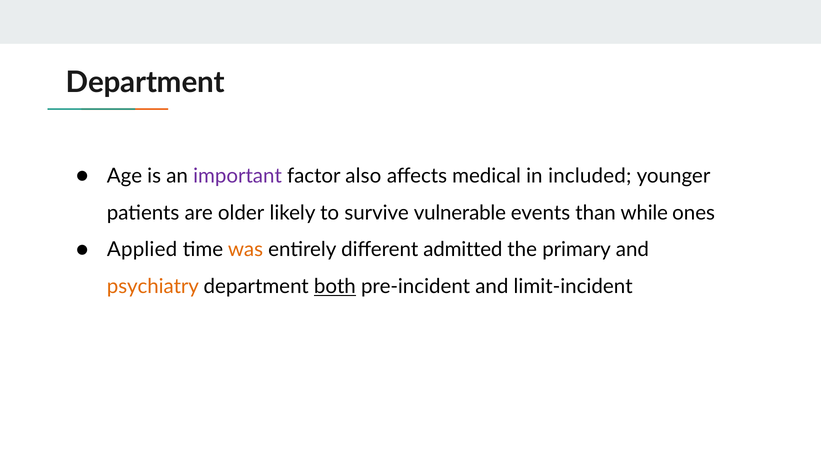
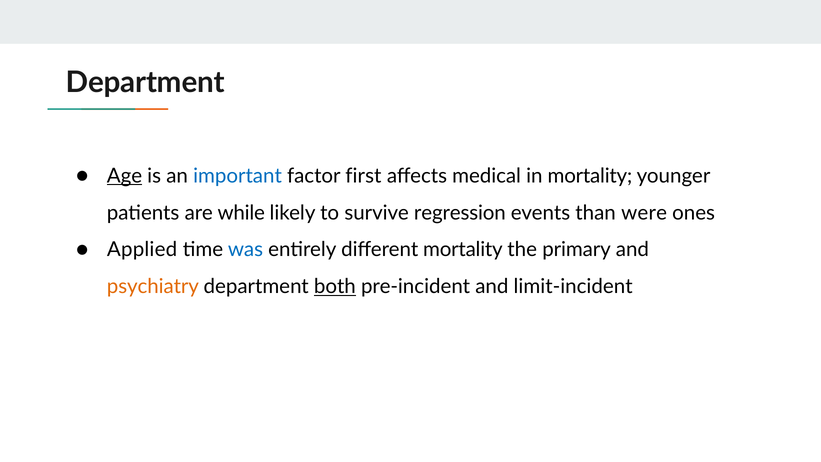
Age underline: none -> present
important colour: purple -> blue
also: also -> first
in included: included -> mortality
older: older -> while
vulnerable: vulnerable -> regression
while: while -> were
was colour: orange -> blue
different admitted: admitted -> mortality
